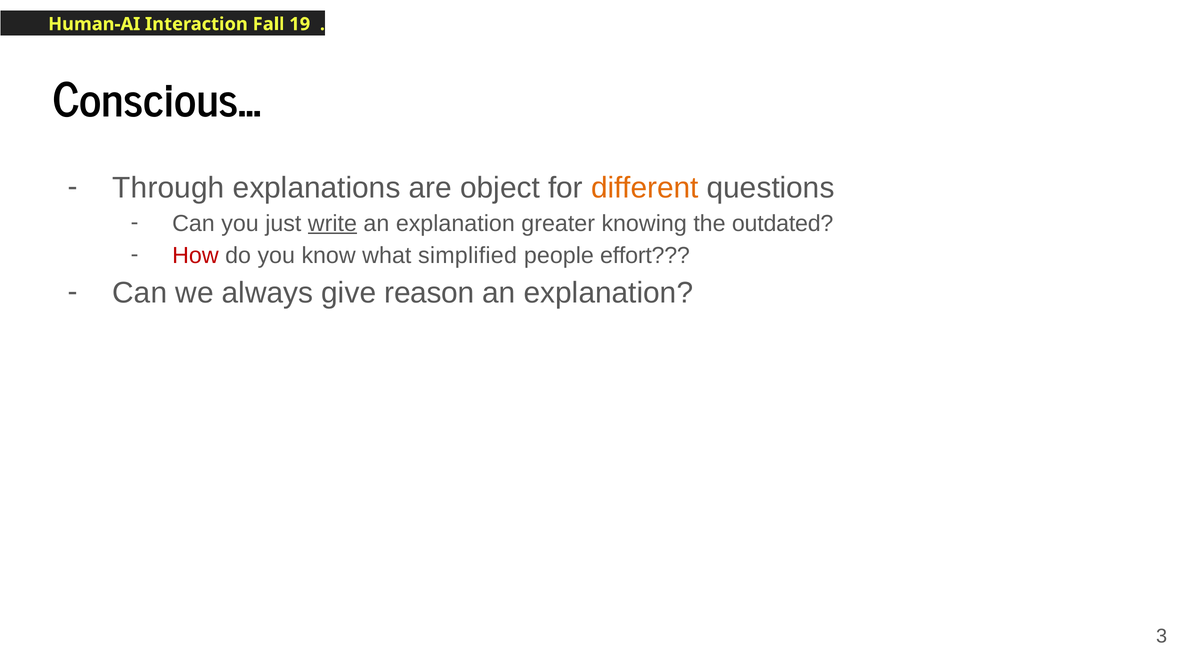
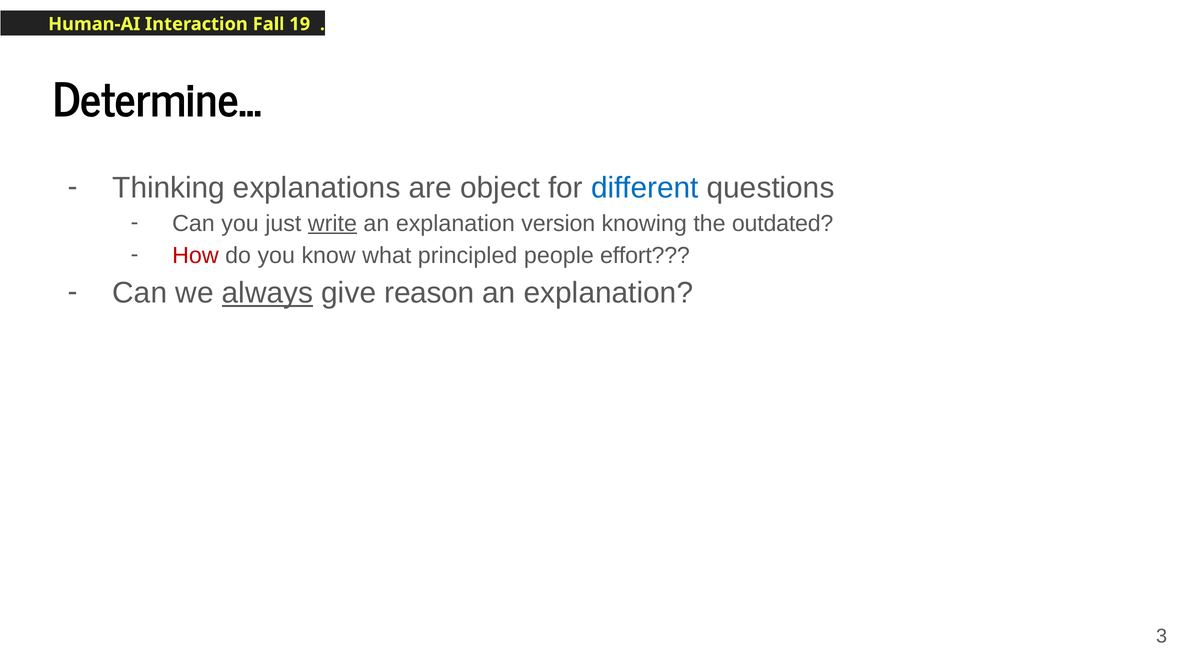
Conscious…: Conscious… -> Determine…
Through: Through -> Thinking
different colour: orange -> blue
greater: greater -> version
simplified: simplified -> principled
always underline: none -> present
